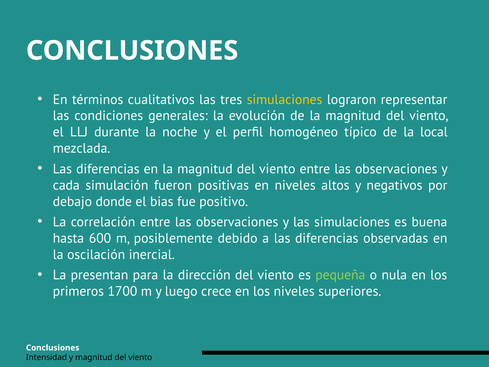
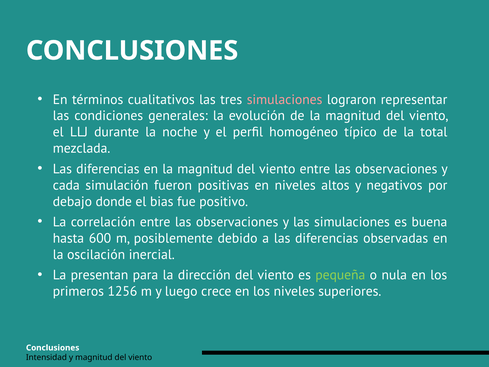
simulaciones at (285, 99) colour: yellow -> pink
local: local -> total
1700: 1700 -> 1256
